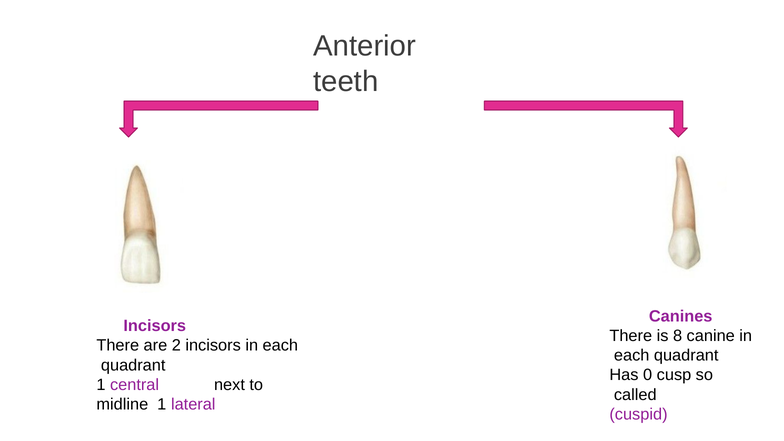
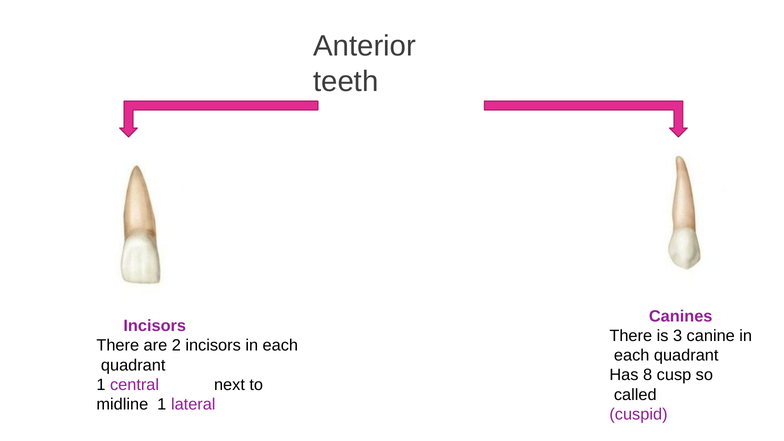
8: 8 -> 3
0: 0 -> 8
